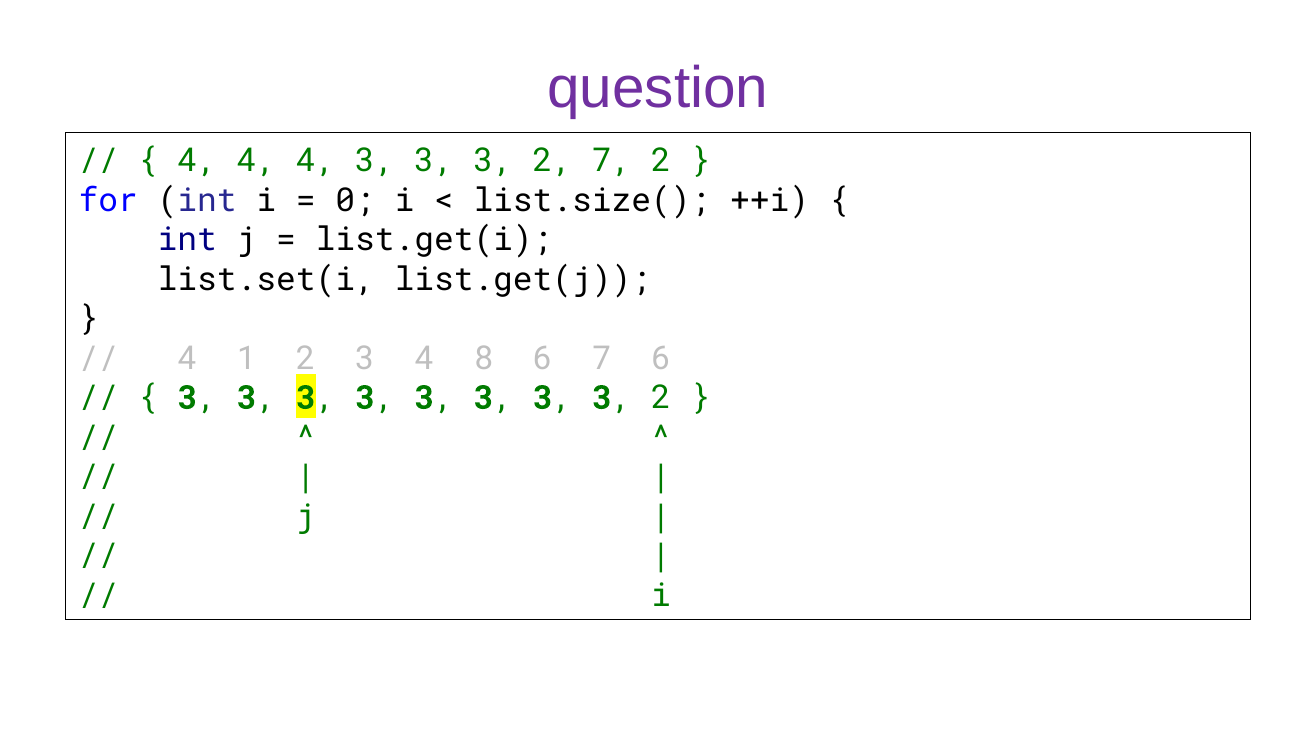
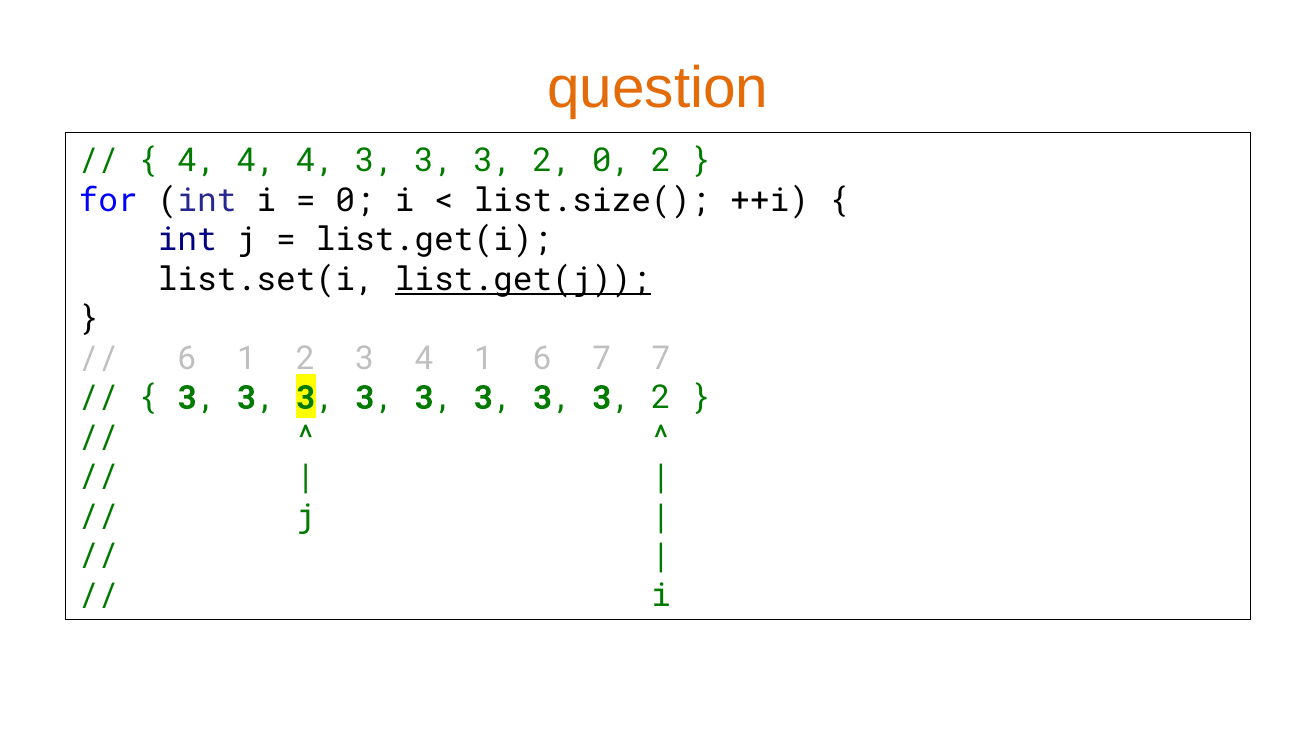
question colour: purple -> orange
2 7: 7 -> 0
list.get(j underline: none -> present
4 at (187, 359): 4 -> 6
4 8: 8 -> 1
7 6: 6 -> 7
